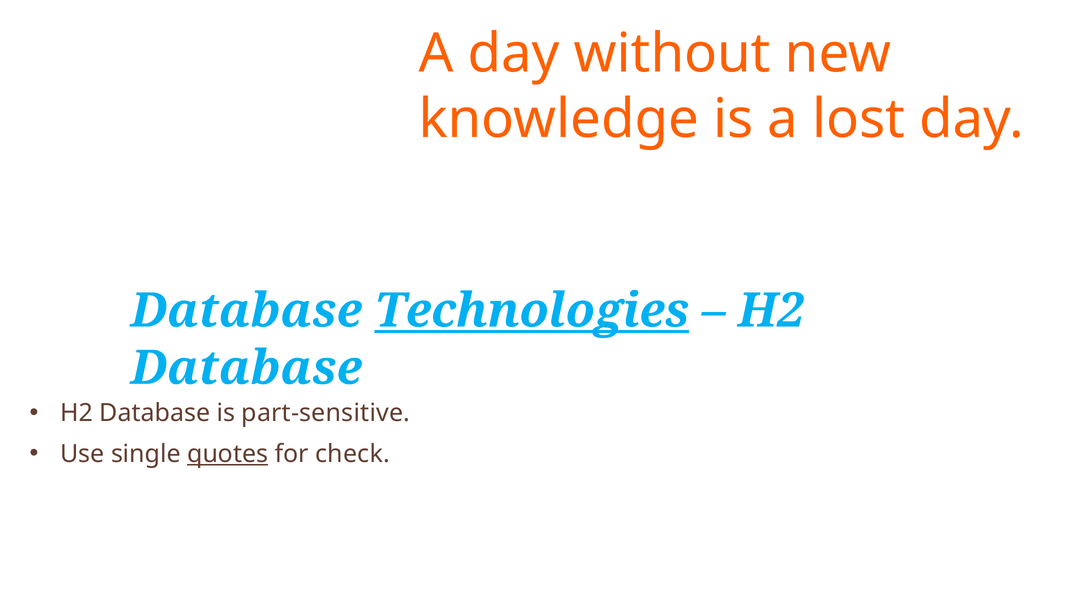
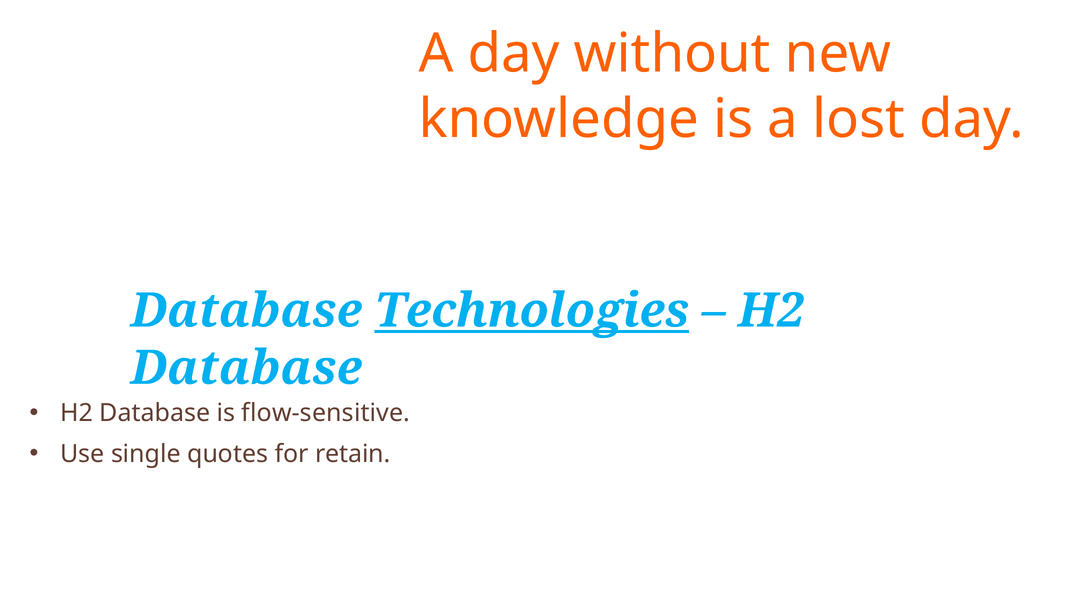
part-sensitive: part-sensitive -> flow-sensitive
quotes underline: present -> none
check: check -> retain
